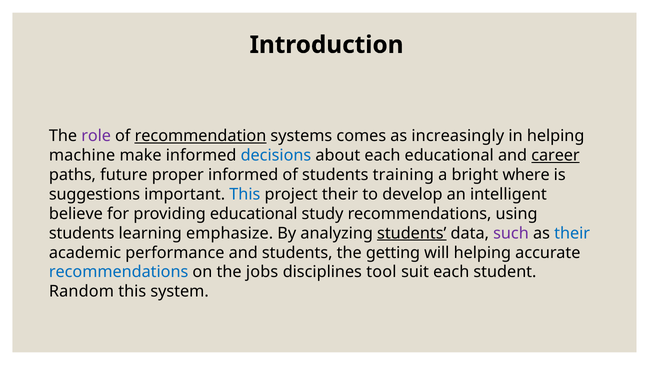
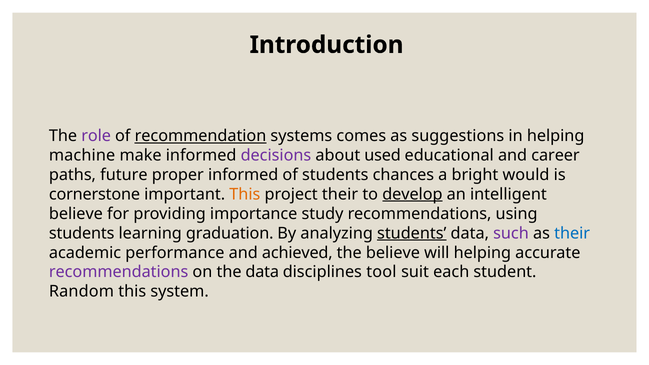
increasingly: increasingly -> suggestions
decisions colour: blue -> purple
about each: each -> used
career underline: present -> none
training: training -> chances
where: where -> would
suggestions: suggestions -> cornerstone
This at (245, 194) colour: blue -> orange
develop underline: none -> present
providing educational: educational -> importance
emphasize: emphasize -> graduation
and students: students -> achieved
the getting: getting -> believe
recommendations at (119, 272) colour: blue -> purple
the jobs: jobs -> data
